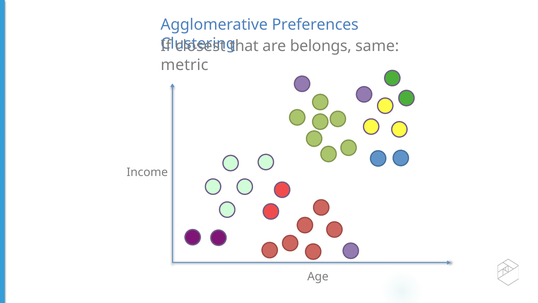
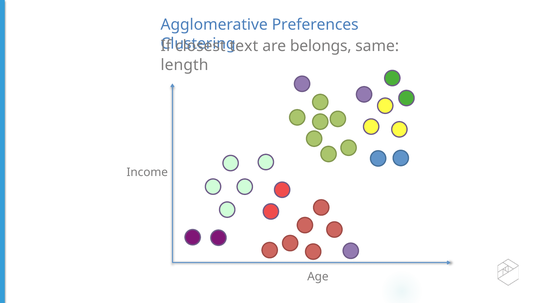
that: that -> text
metric: metric -> length
